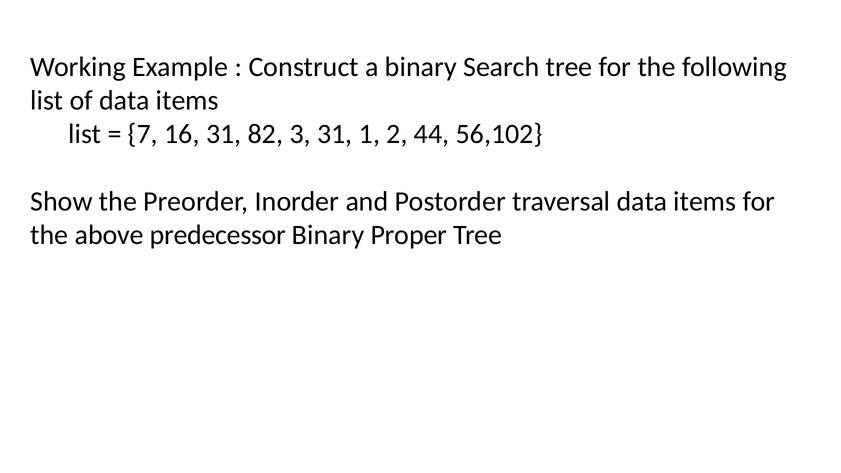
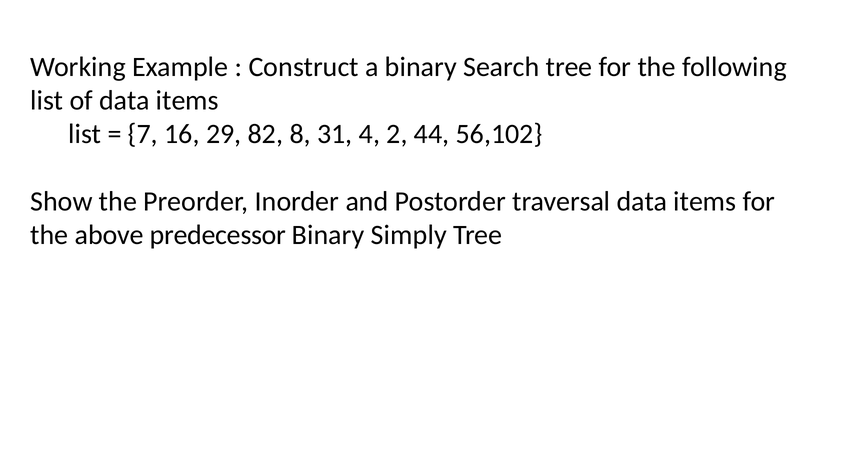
16 31: 31 -> 29
3: 3 -> 8
1: 1 -> 4
Proper: Proper -> Simply
